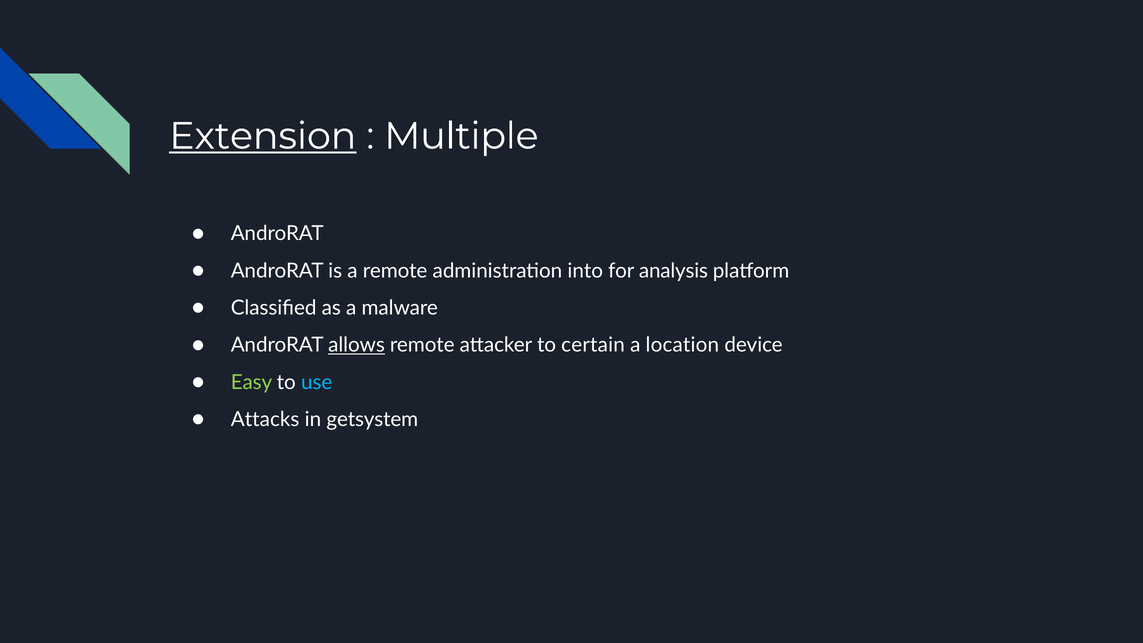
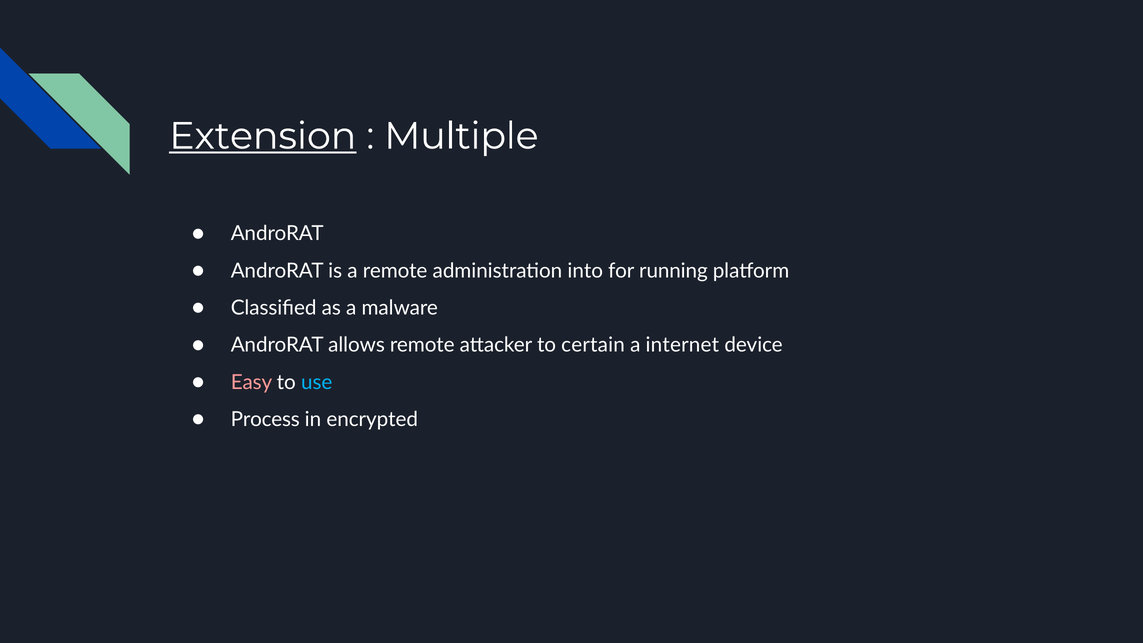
analysis: analysis -> running
allows underline: present -> none
location: location -> internet
Easy colour: light green -> pink
Attacks: Attacks -> Process
getsystem: getsystem -> encrypted
